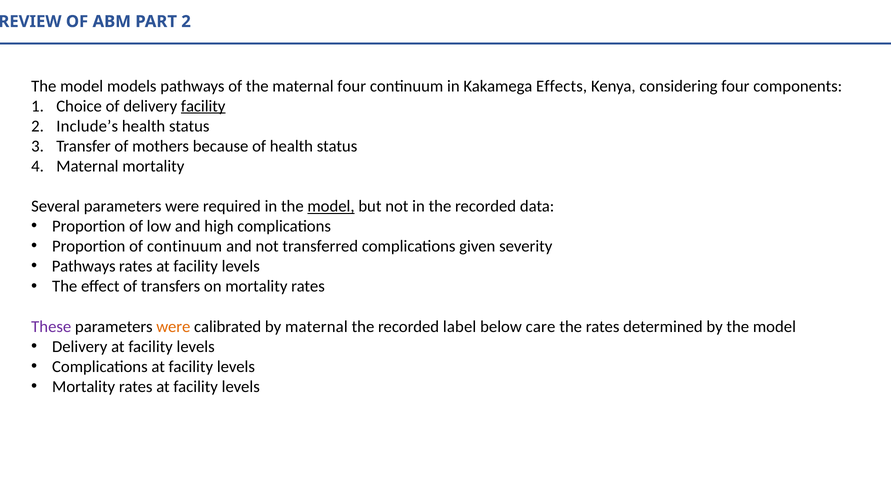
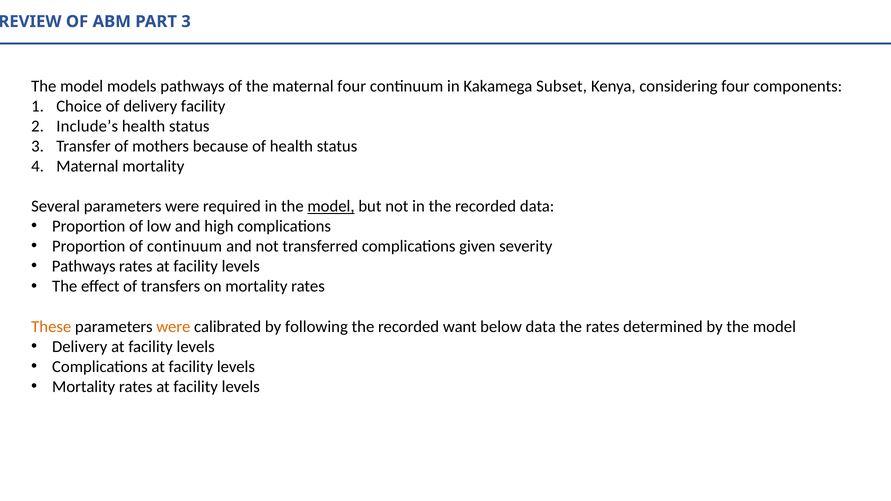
PART 2: 2 -> 3
Effects: Effects -> Subset
facility at (203, 106) underline: present -> none
These colour: purple -> orange
by maternal: maternal -> following
label: label -> want
below care: care -> data
